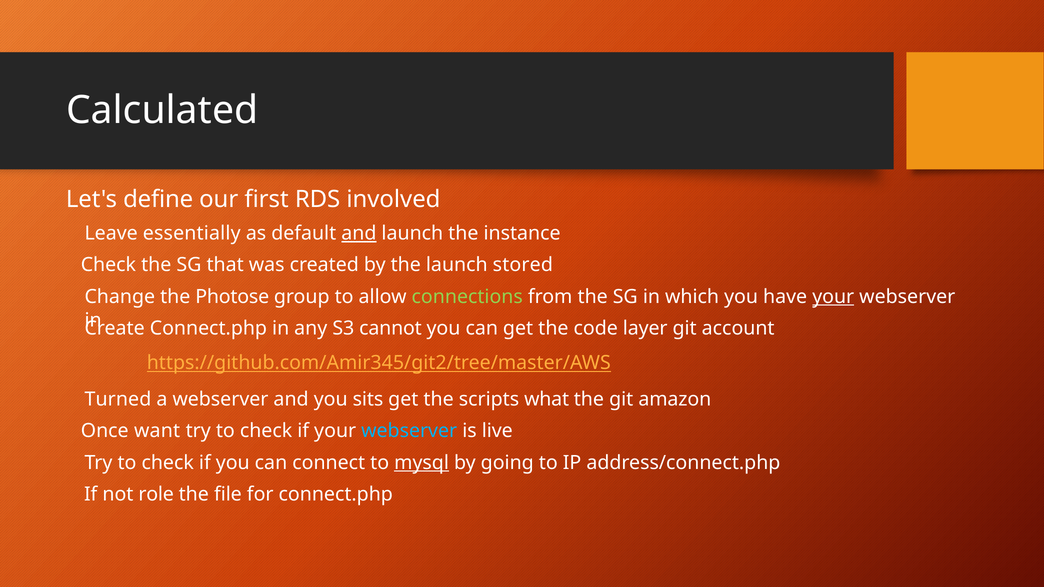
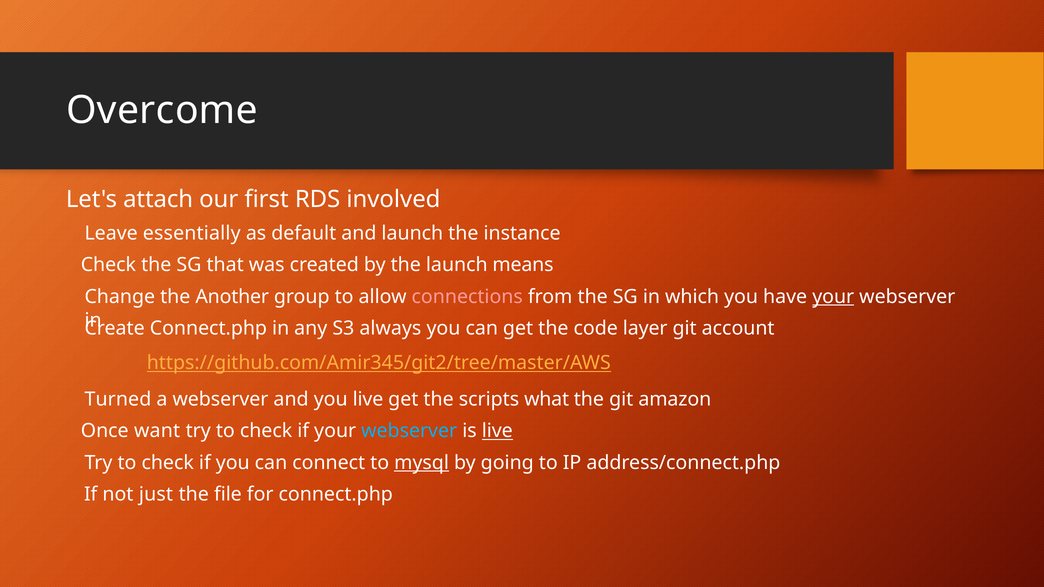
Calculated: Calculated -> Overcome
define: define -> attach
and at (359, 233) underline: present -> none
stored: stored -> means
Photose: Photose -> Another
connections colour: light green -> pink
cannot: cannot -> always
you sits: sits -> live
live at (497, 431) underline: none -> present
role: role -> just
